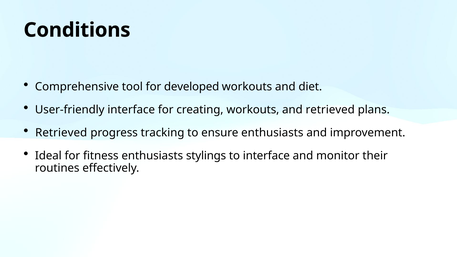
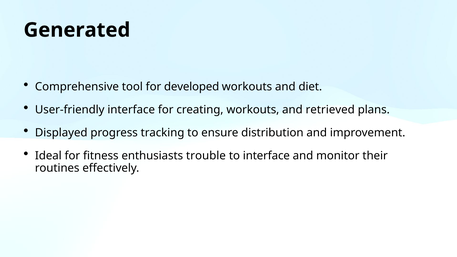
Conditions: Conditions -> Generated
Retrieved at (61, 133): Retrieved -> Displayed
ensure enthusiasts: enthusiasts -> distribution
stylings: stylings -> trouble
